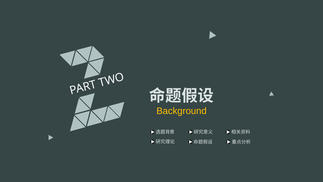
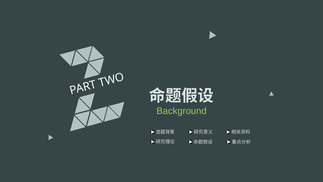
Background colour: yellow -> light green
